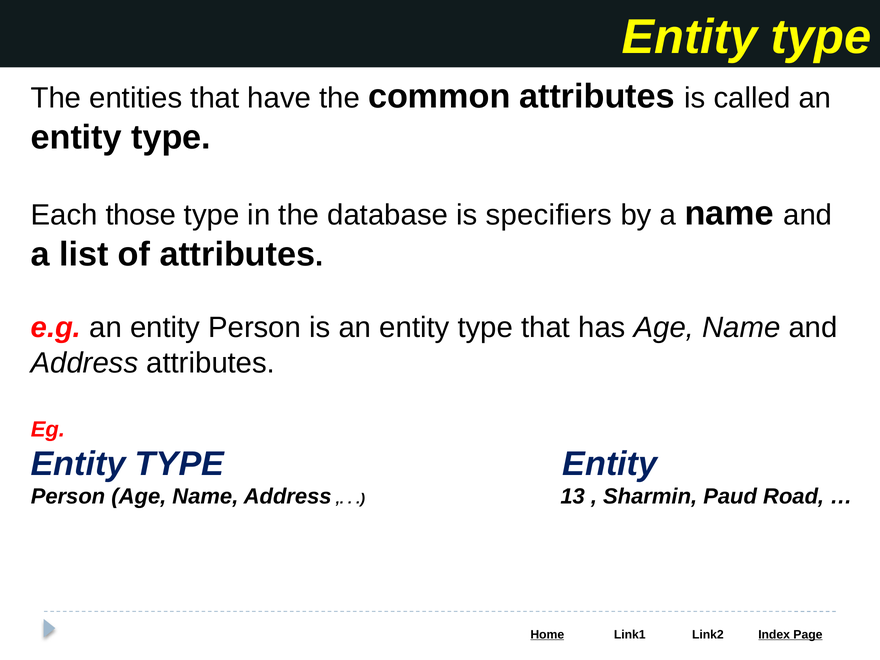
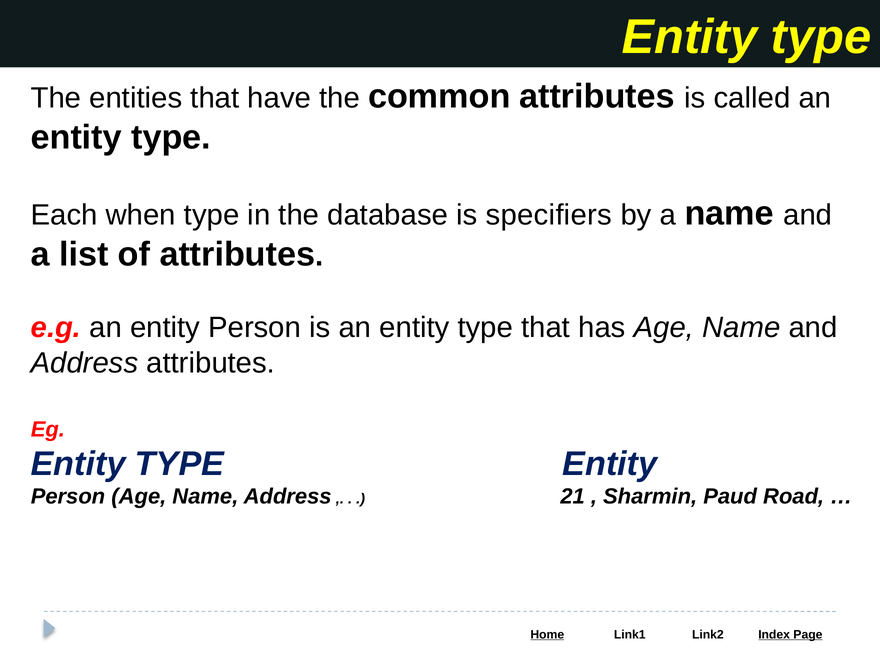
those: those -> when
13: 13 -> 21
